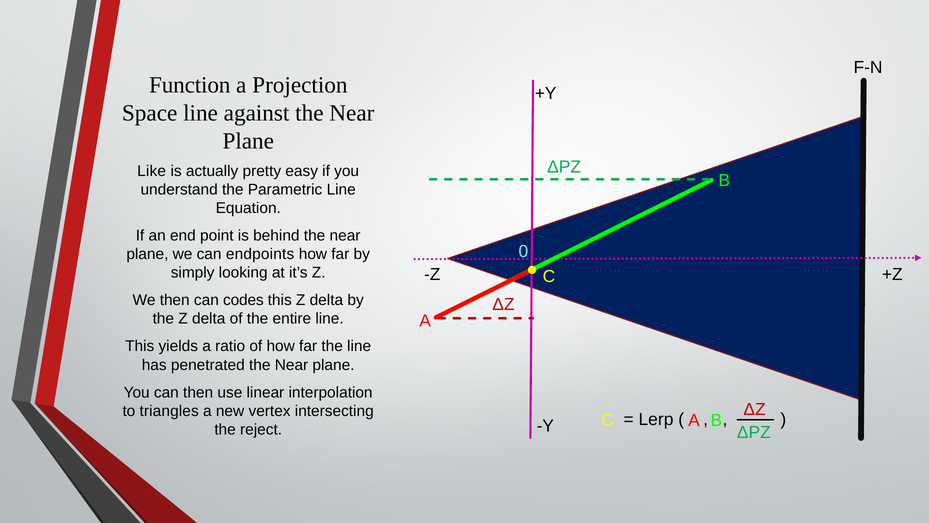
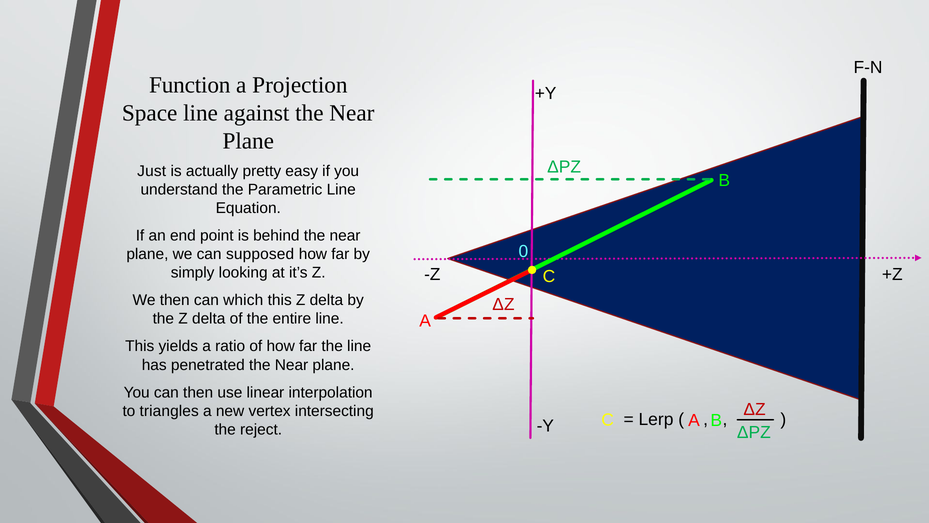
Like: Like -> Just
endpoints: endpoints -> supposed
codes: codes -> which
